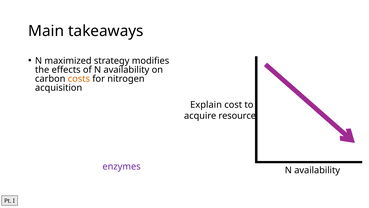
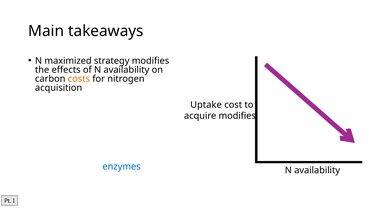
Explain at (206, 104): Explain -> Uptake
acquire resource: resource -> modifies
enzymes colour: purple -> blue
